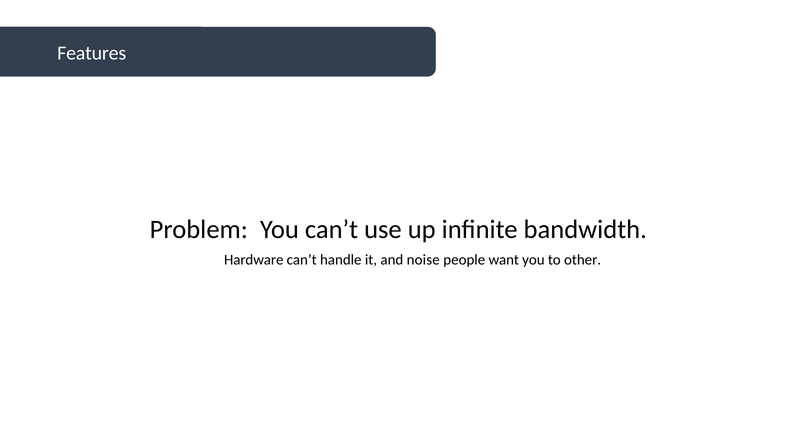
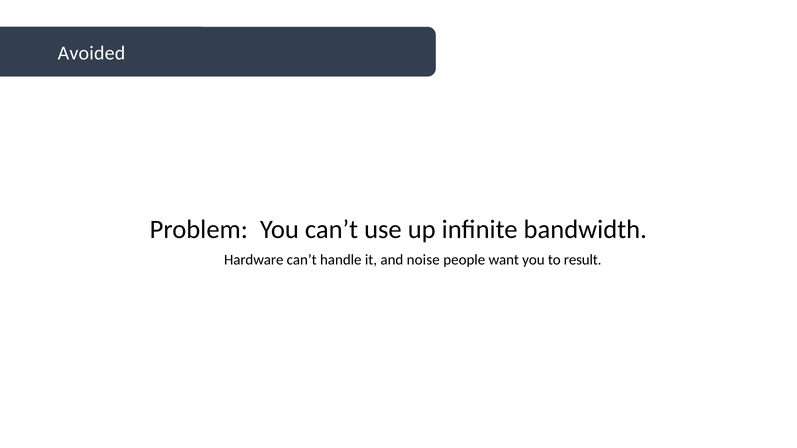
Features: Features -> Avoided
other: other -> result
